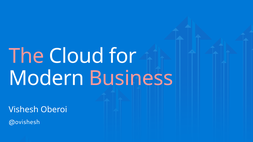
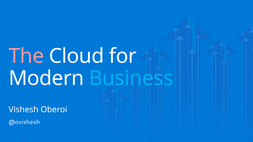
Business colour: pink -> light blue
